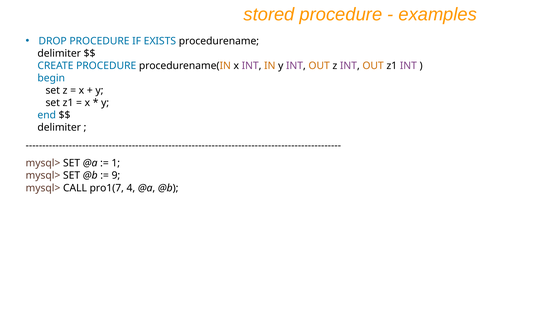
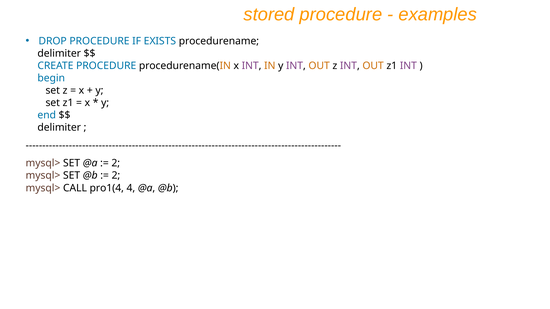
1 at (116, 163): 1 -> 2
9 at (116, 176): 9 -> 2
pro1(7: pro1(7 -> pro1(4
